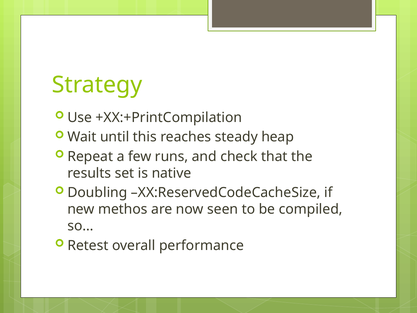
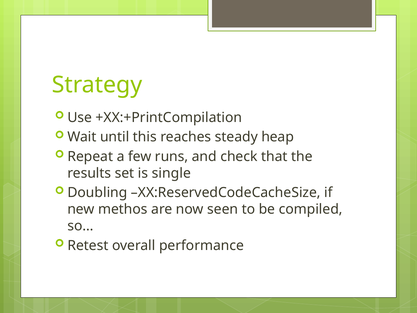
native: native -> single
